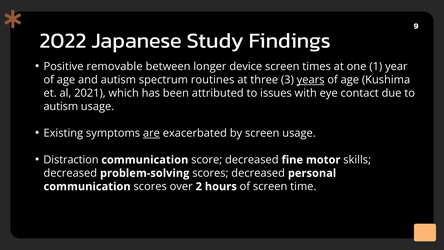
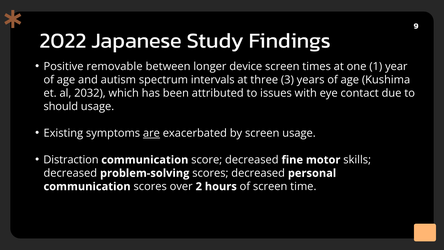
routines: routines -> intervals
years underline: present -> none
2021: 2021 -> 2032
autism at (61, 106): autism -> should
